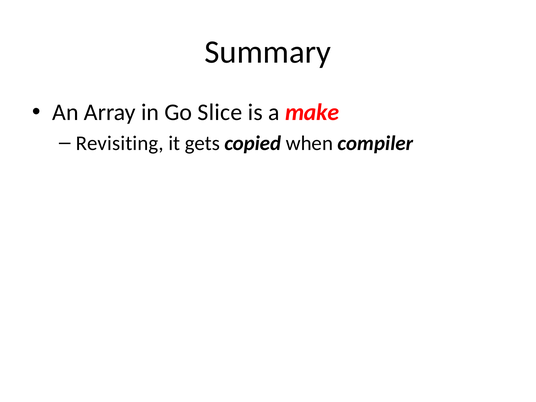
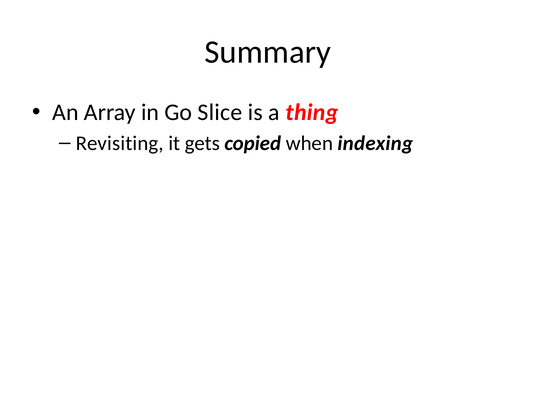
make: make -> thing
compiler: compiler -> indexing
